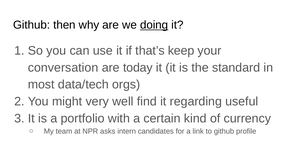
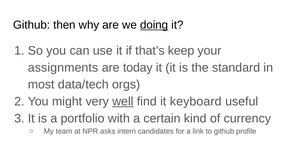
conversation: conversation -> assignments
well underline: none -> present
regarding: regarding -> keyboard
